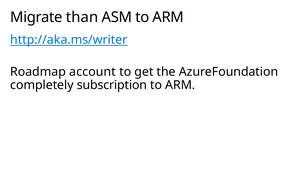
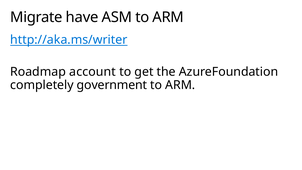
than: than -> have
subscription: subscription -> government
